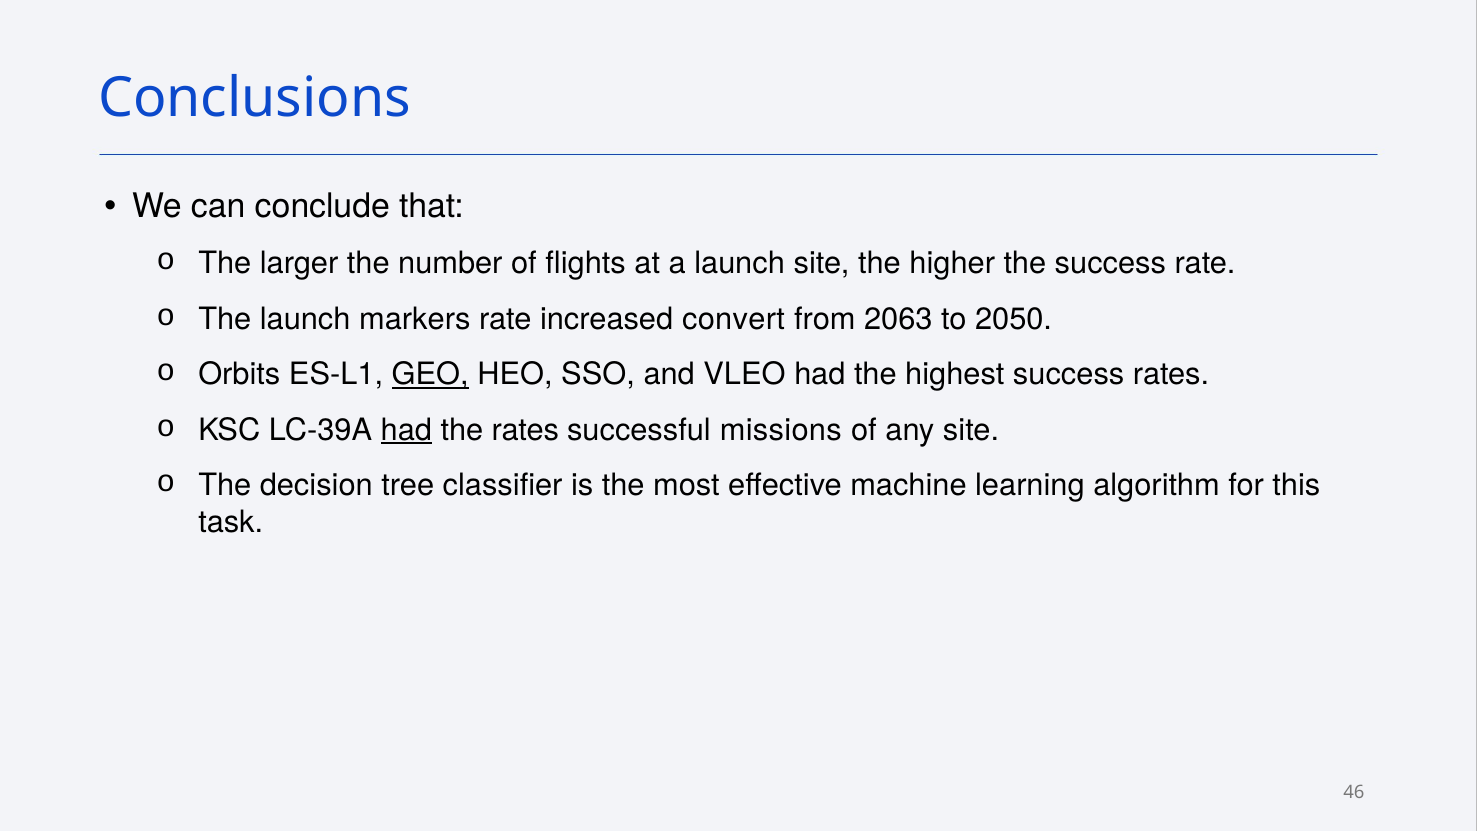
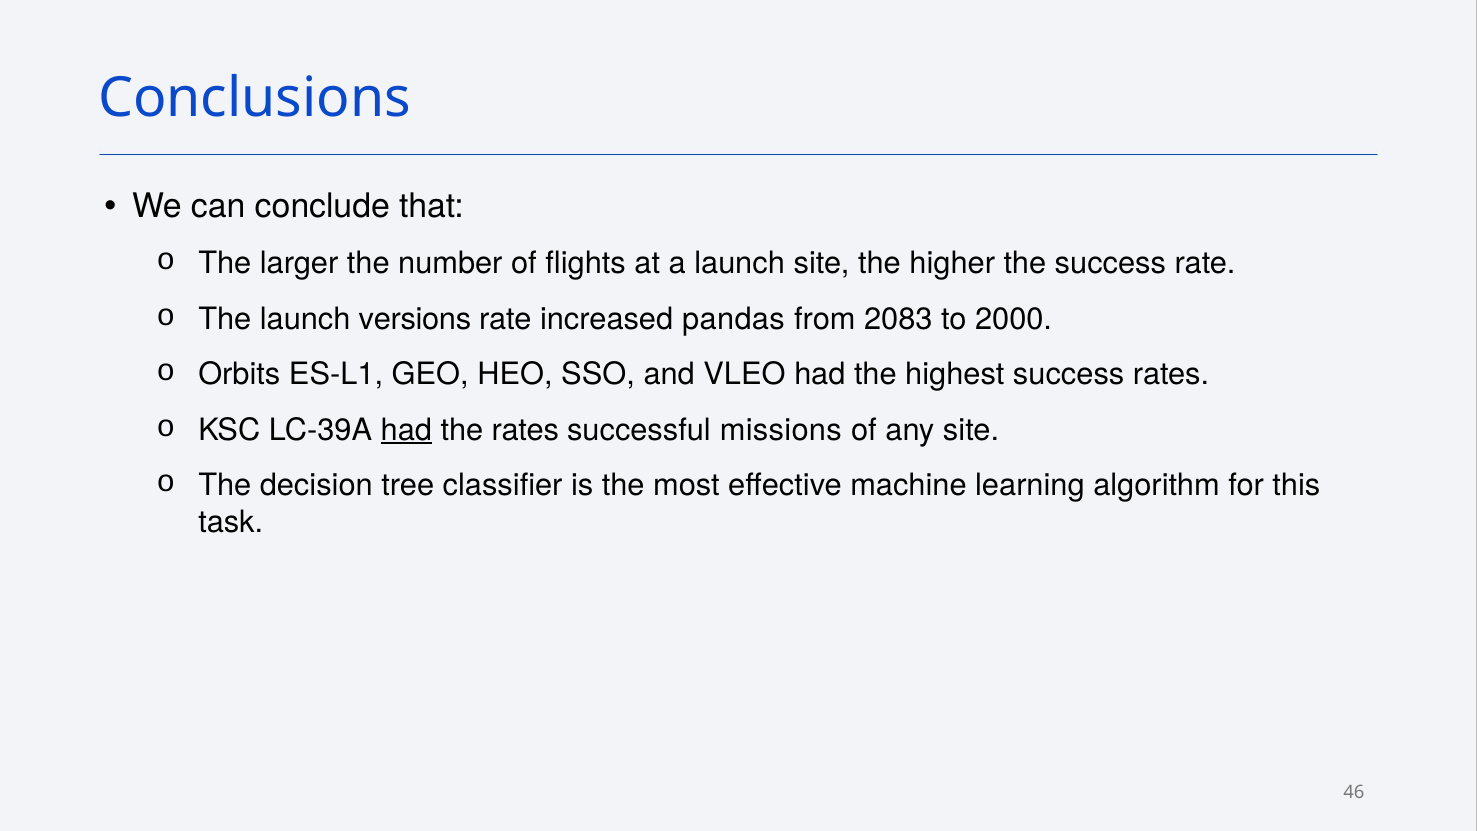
markers: markers -> versions
convert: convert -> pandas
2063: 2063 -> 2083
2050: 2050 -> 2000
GEO underline: present -> none
